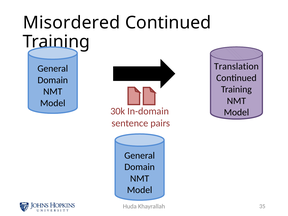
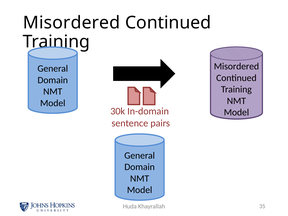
Translation at (236, 66): Translation -> Misordered
